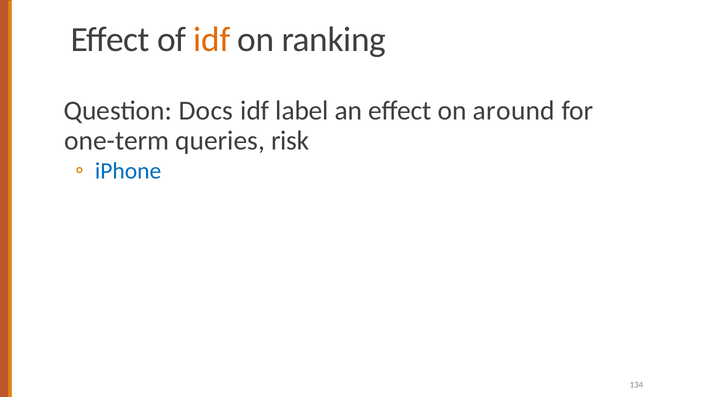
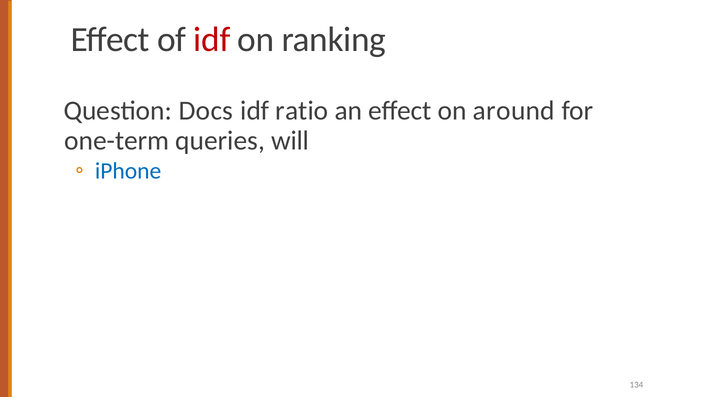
idf at (212, 39) colour: orange -> red
label: label -> ratio
risk: risk -> will
